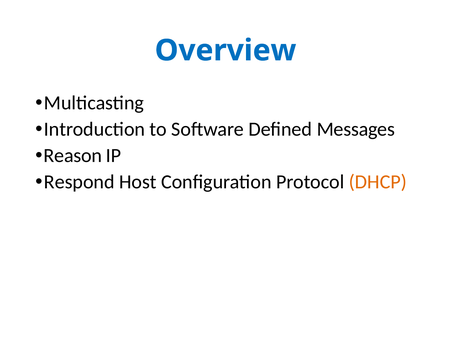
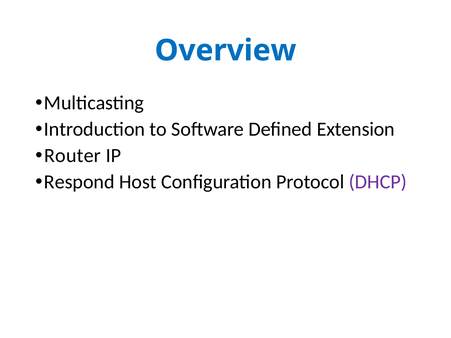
Messages: Messages -> Extension
Reason: Reason -> Router
DHCP colour: orange -> purple
